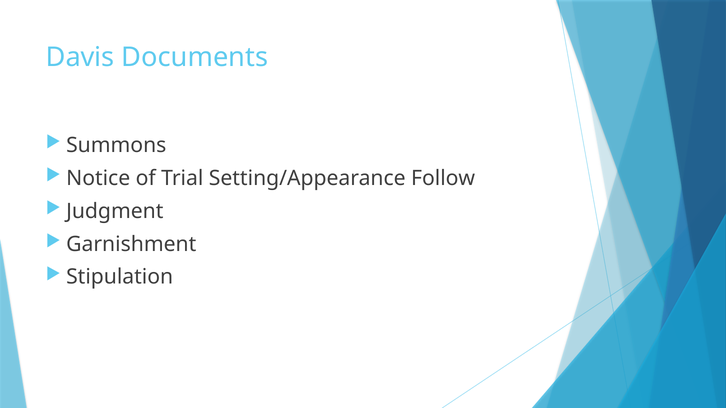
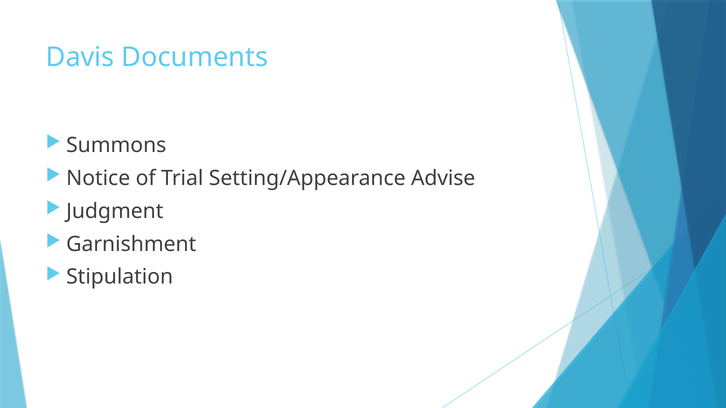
Follow: Follow -> Advise
